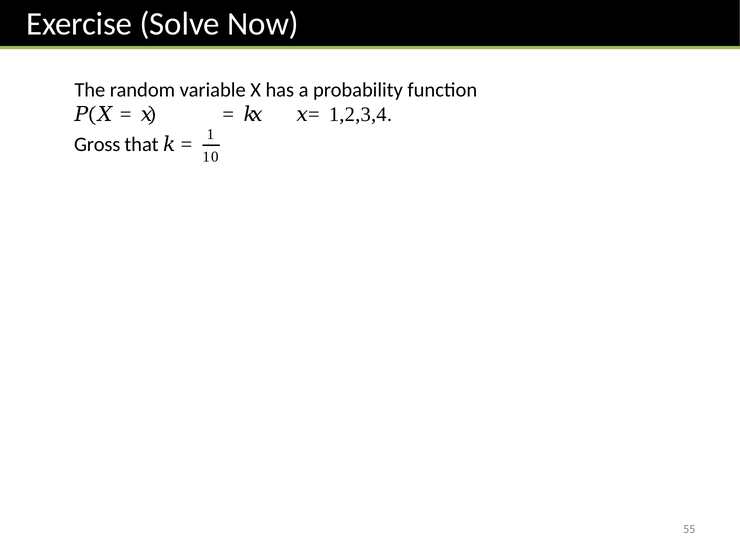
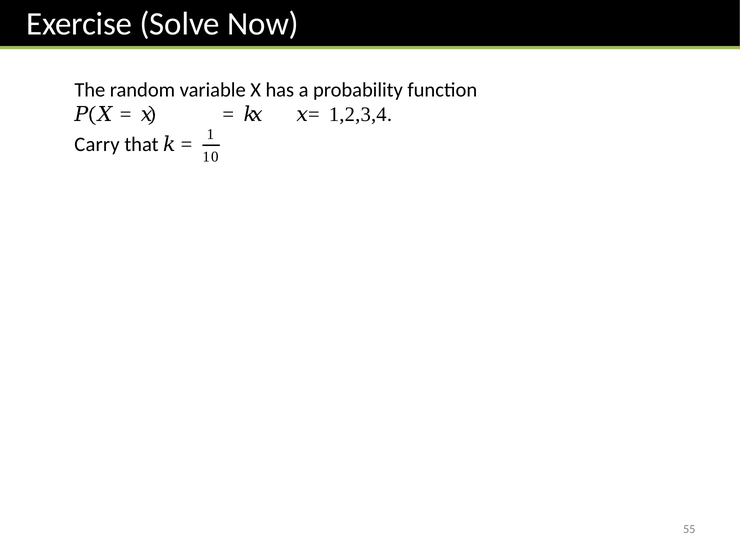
Gross: Gross -> Carry
